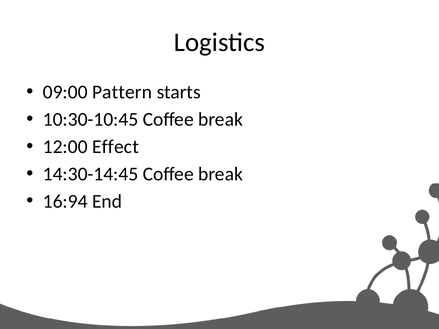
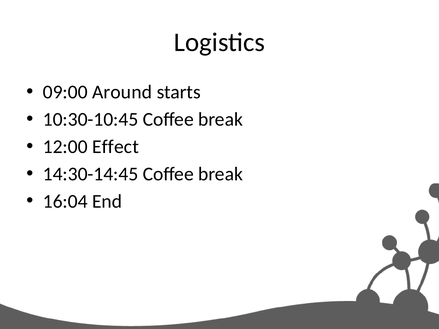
Pattern: Pattern -> Around
16:94: 16:94 -> 16:04
